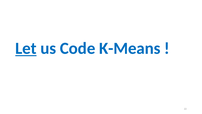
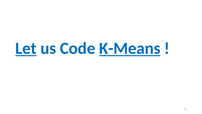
K-Means underline: none -> present
